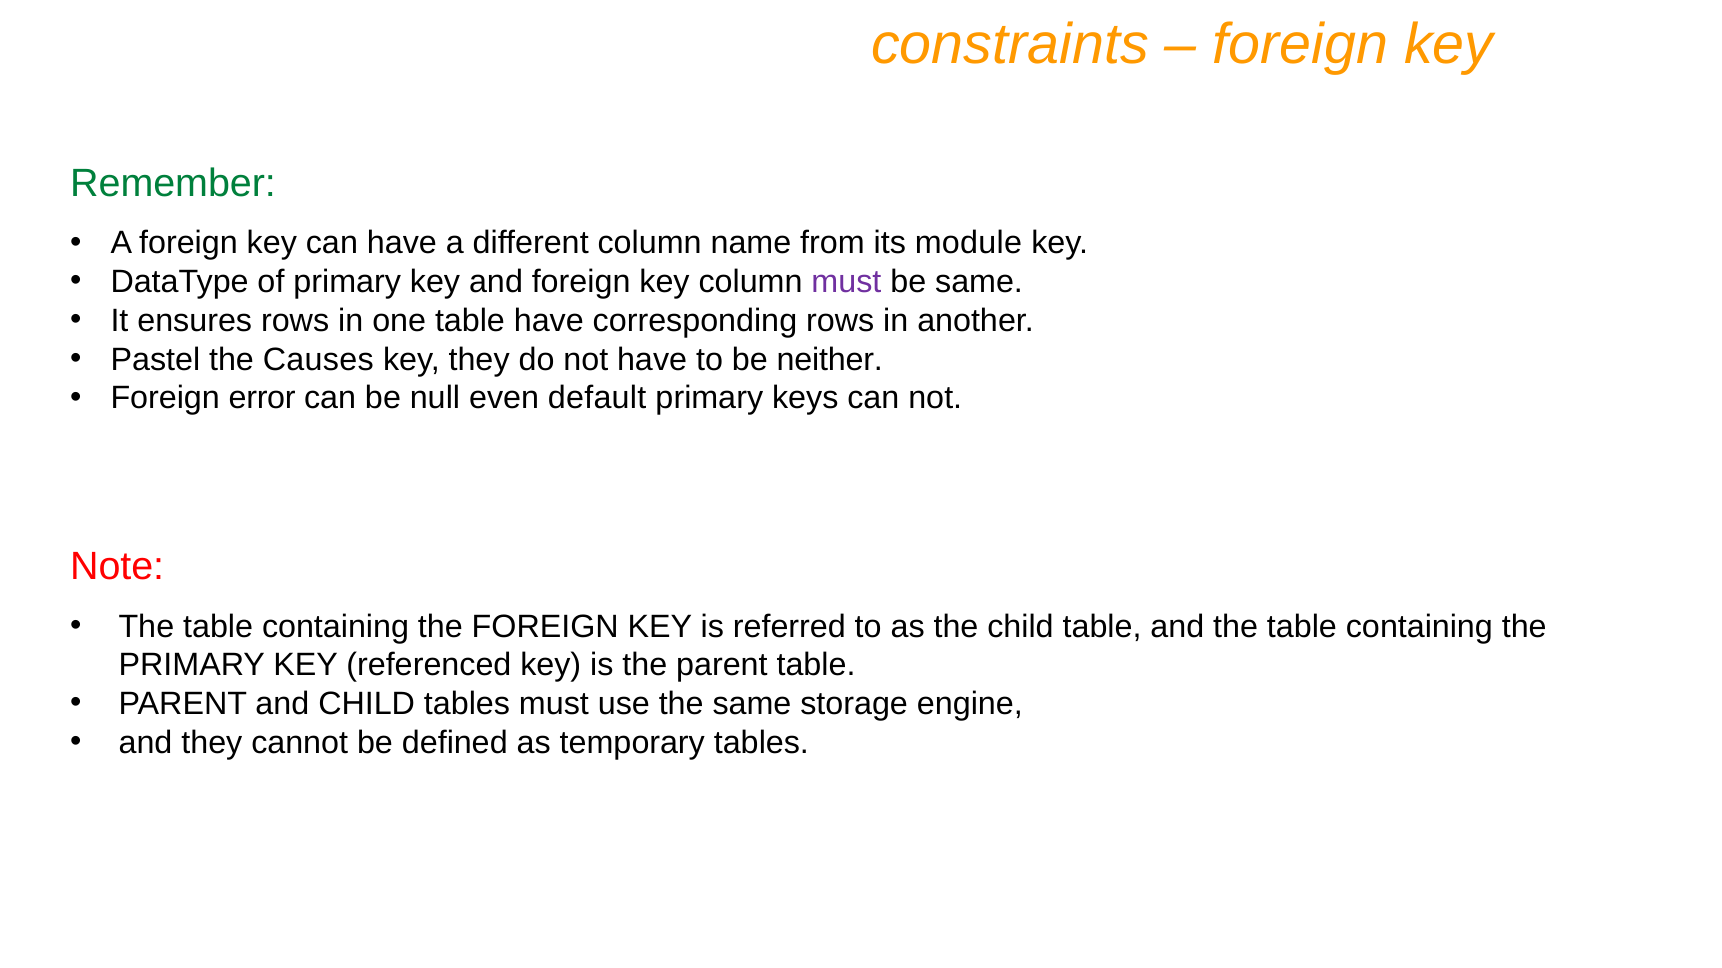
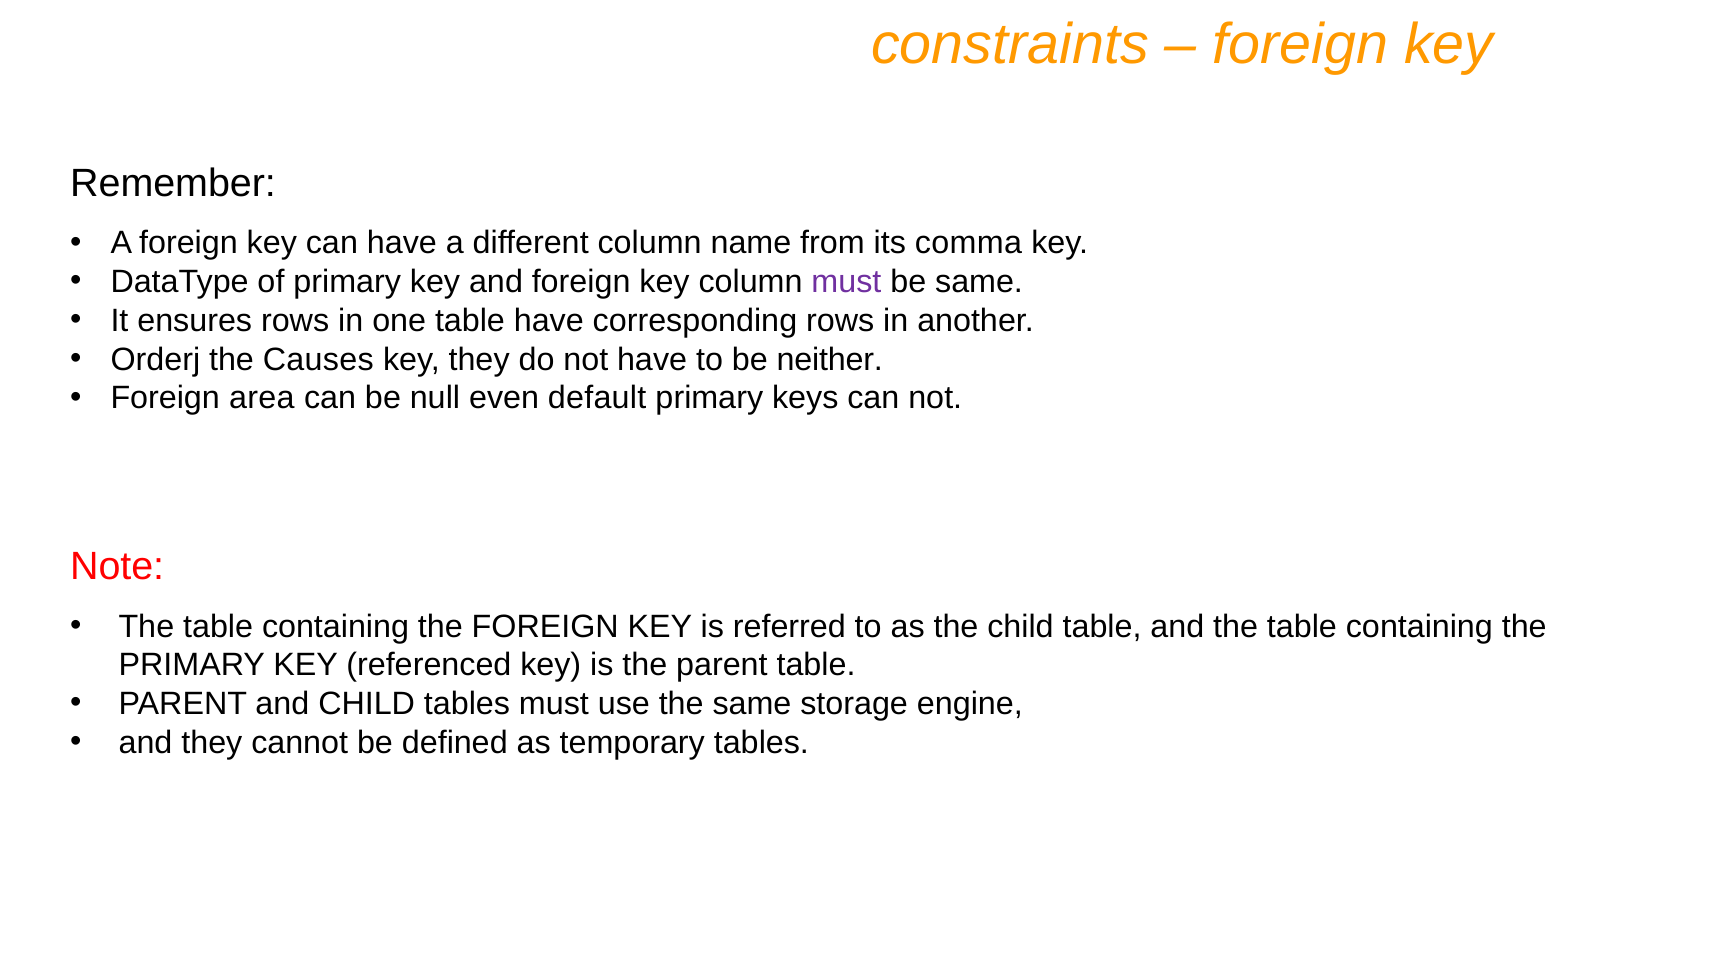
Remember colour: green -> black
module: module -> comma
Pastel: Pastel -> Orderj
error: error -> area
